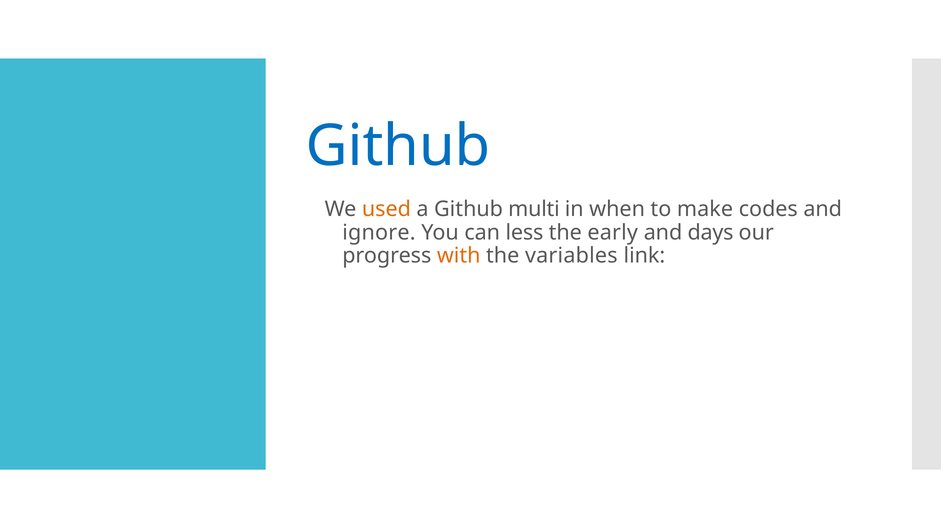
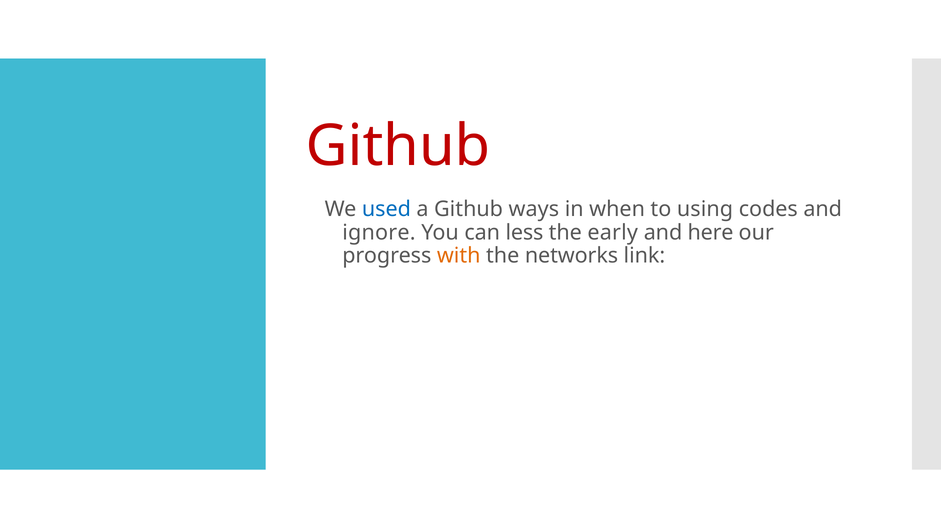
Github at (398, 146) colour: blue -> red
used colour: orange -> blue
multi: multi -> ways
make: make -> using
days: days -> here
variables: variables -> networks
